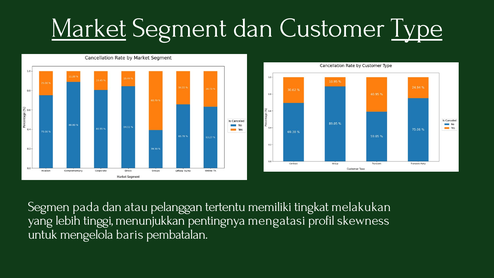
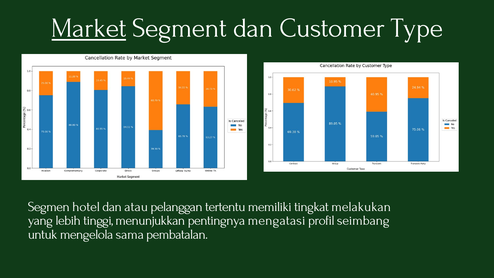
Type underline: present -> none
pada: pada -> hotel
skewness: skewness -> seimbang
baris: baris -> sama
